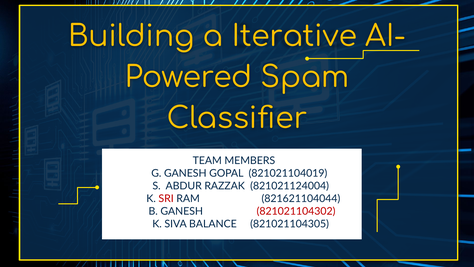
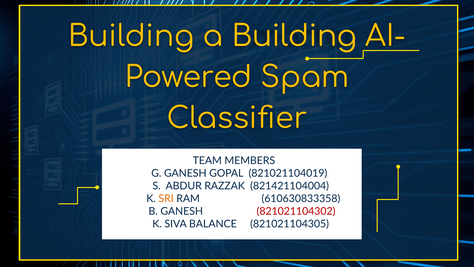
a Iterative: Iterative -> Building
821021124004: 821021124004 -> 821421104004
SRI colour: red -> orange
821621104044: 821621104044 -> 610630833358
